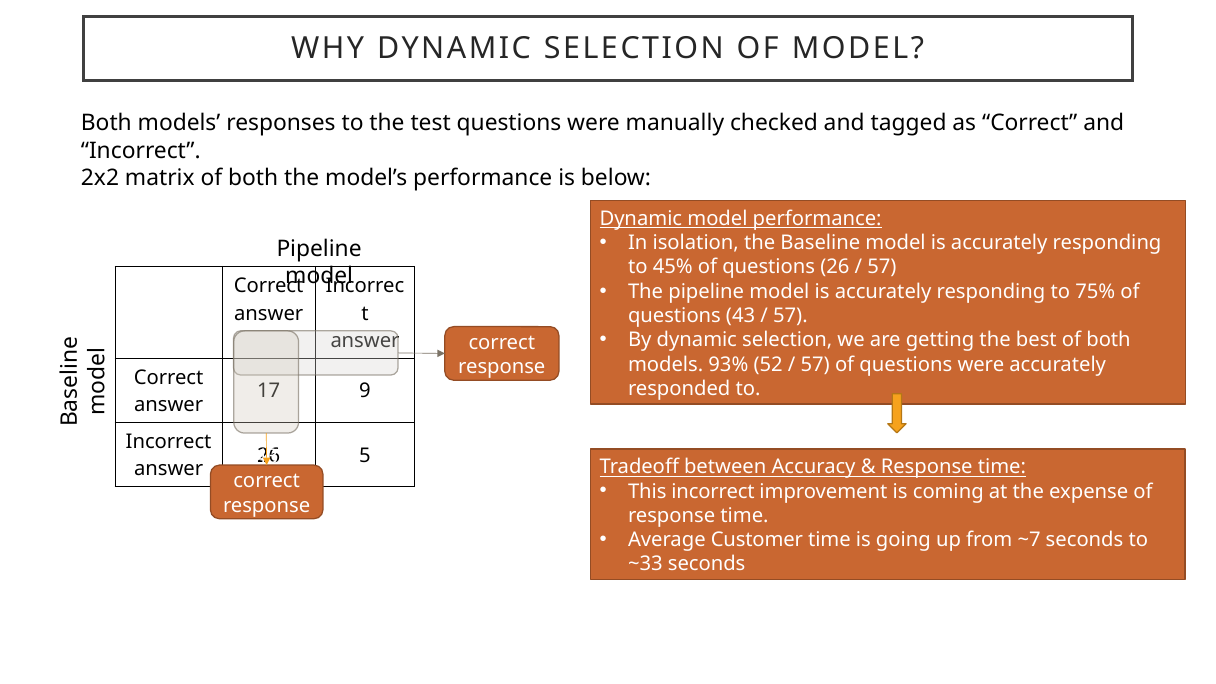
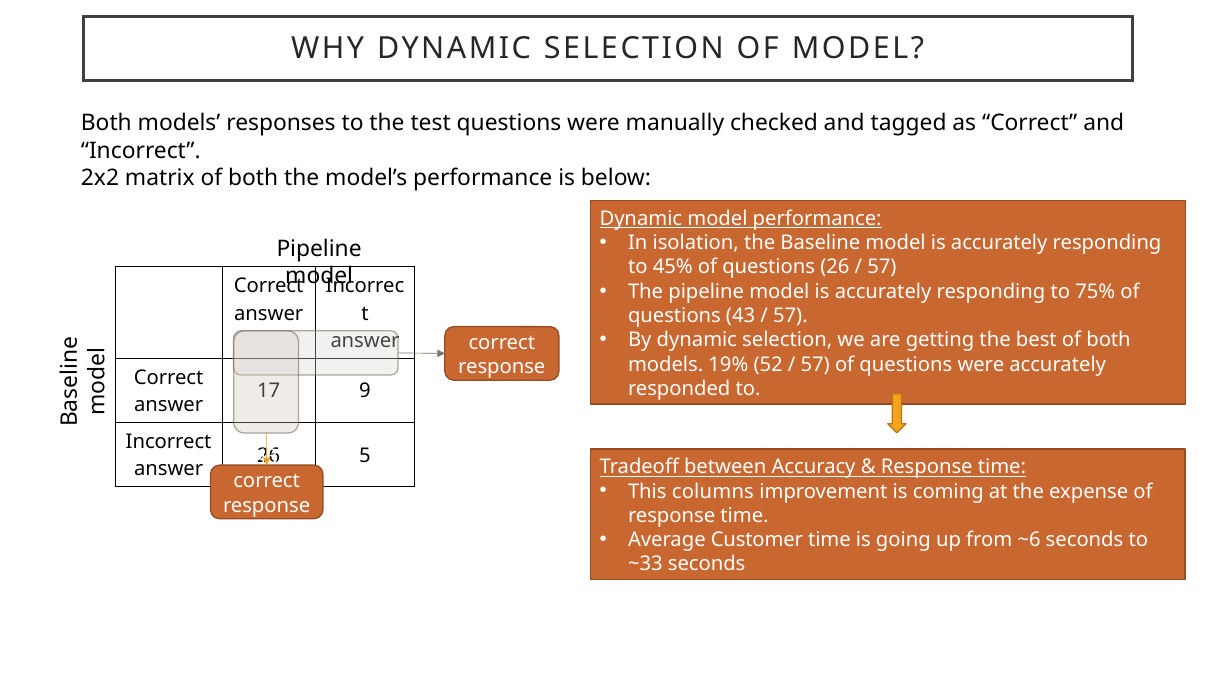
93%: 93% -> 19%
This incorrect: incorrect -> columns
~7: ~7 -> ~6
